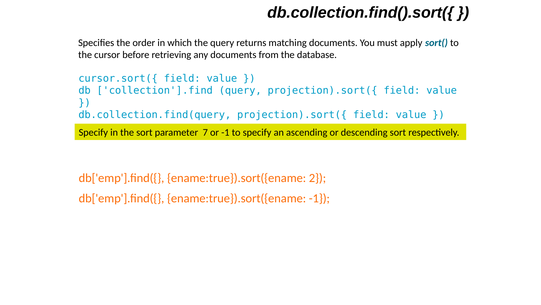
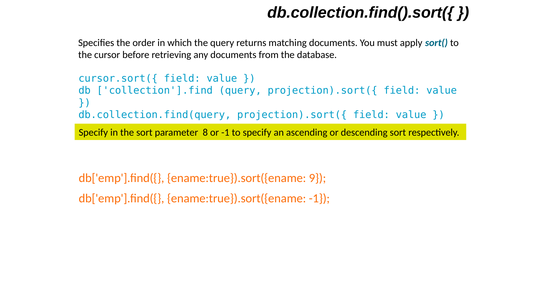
7: 7 -> 8
2: 2 -> 9
